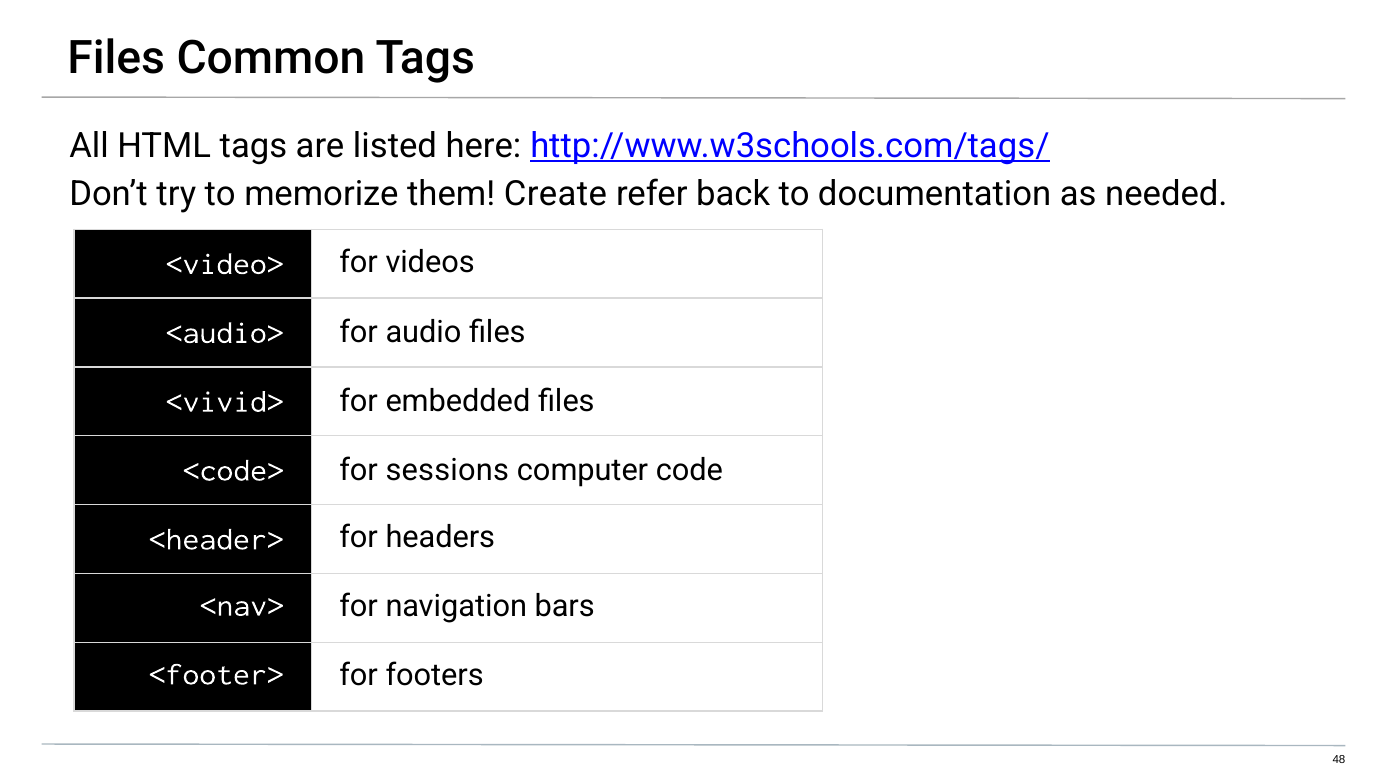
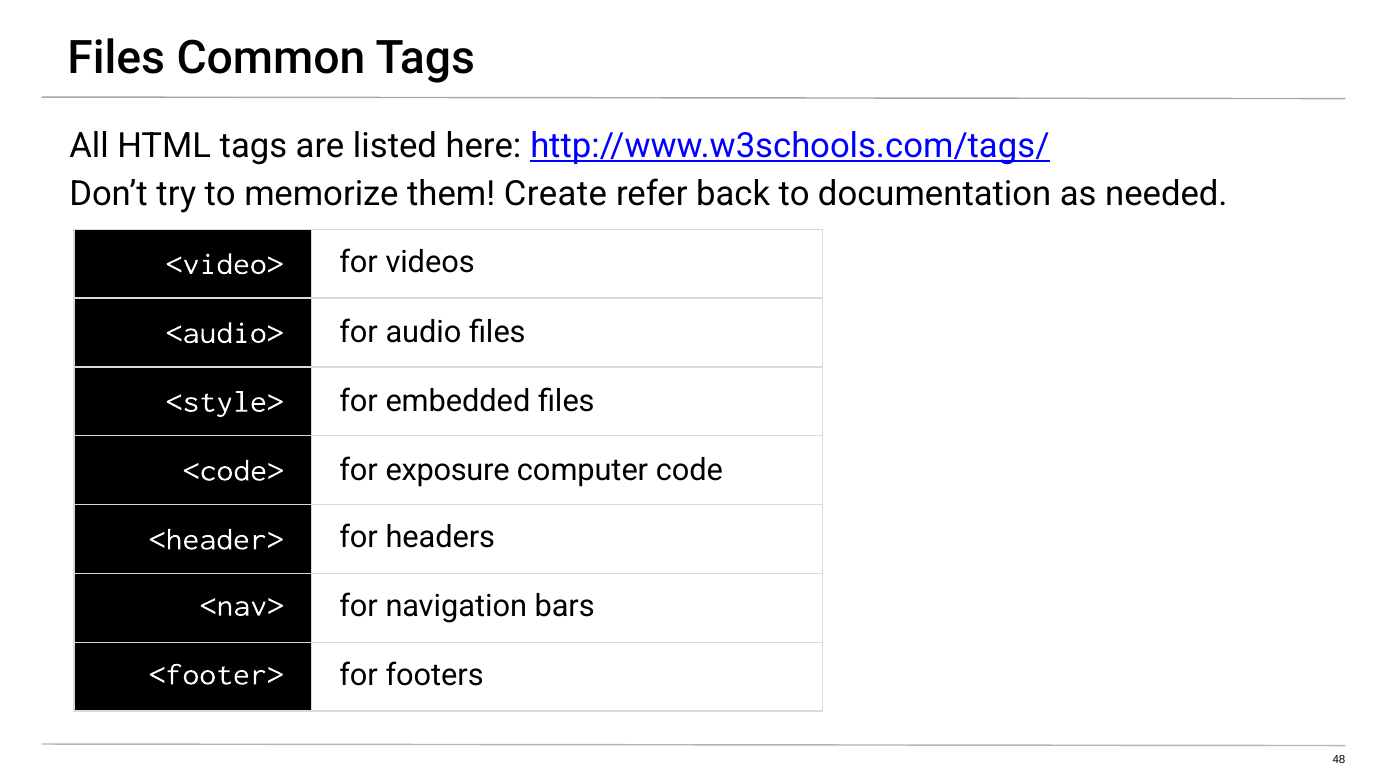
<vivid>: <vivid> -> <style>
sessions: sessions -> exposure
